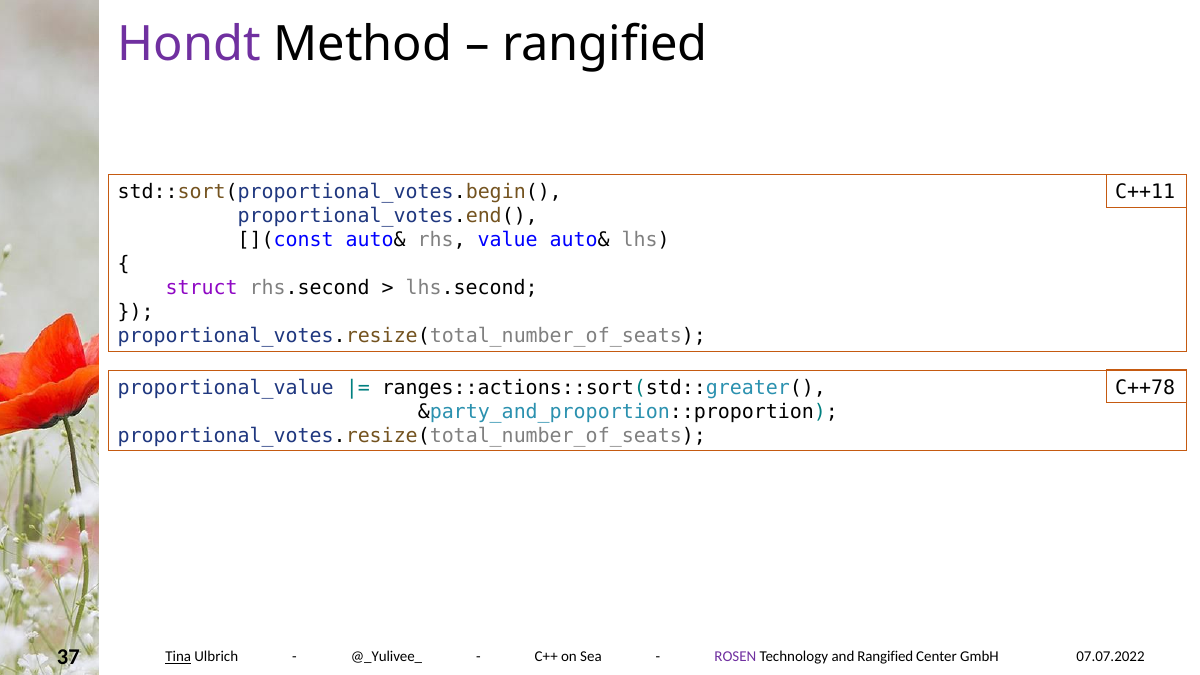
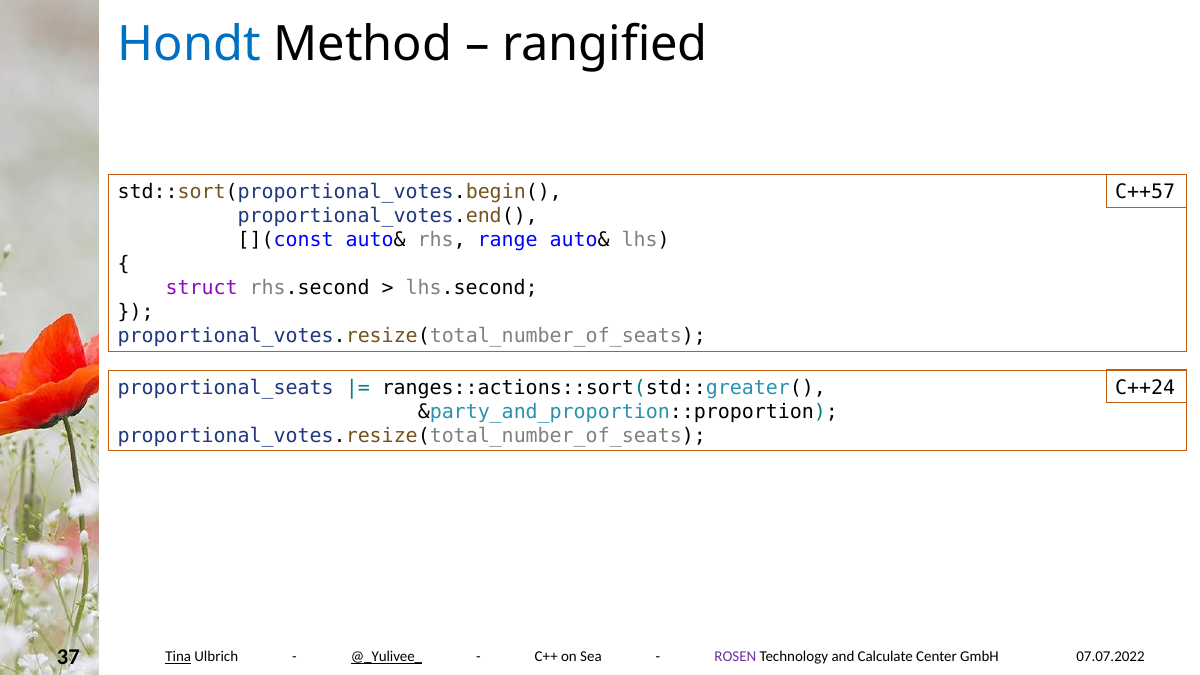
Hondt colour: purple -> blue
C++11: C++11 -> C++57
value: value -> range
C++78: C++78 -> C++24
proportional_value: proportional_value -> proportional_seats
@_Yulivee_ underline: none -> present
and Rangified: Rangified -> Calculate
